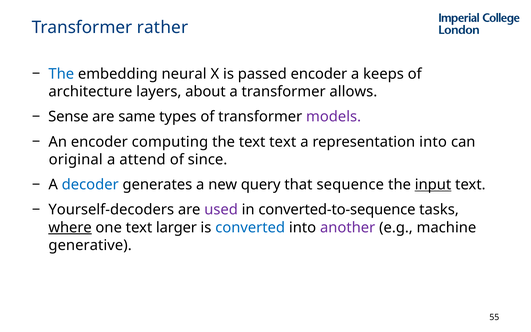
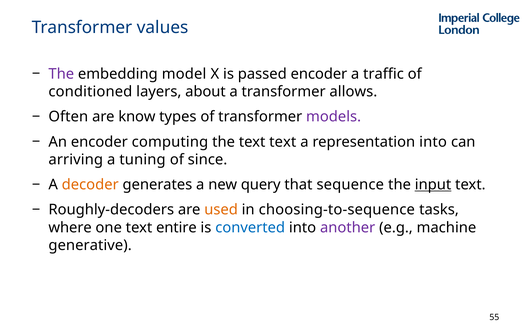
rather: rather -> values
The at (61, 74) colour: blue -> purple
neural: neural -> model
keeps: keeps -> traffic
architecture: architecture -> conditioned
Sense: Sense -> Often
same: same -> know
original: original -> arriving
attend: attend -> tuning
decoder colour: blue -> orange
Yourself-decoders: Yourself-decoders -> Roughly-decoders
used colour: purple -> orange
converted-to-sequence: converted-to-sequence -> choosing-to-sequence
where underline: present -> none
larger: larger -> entire
